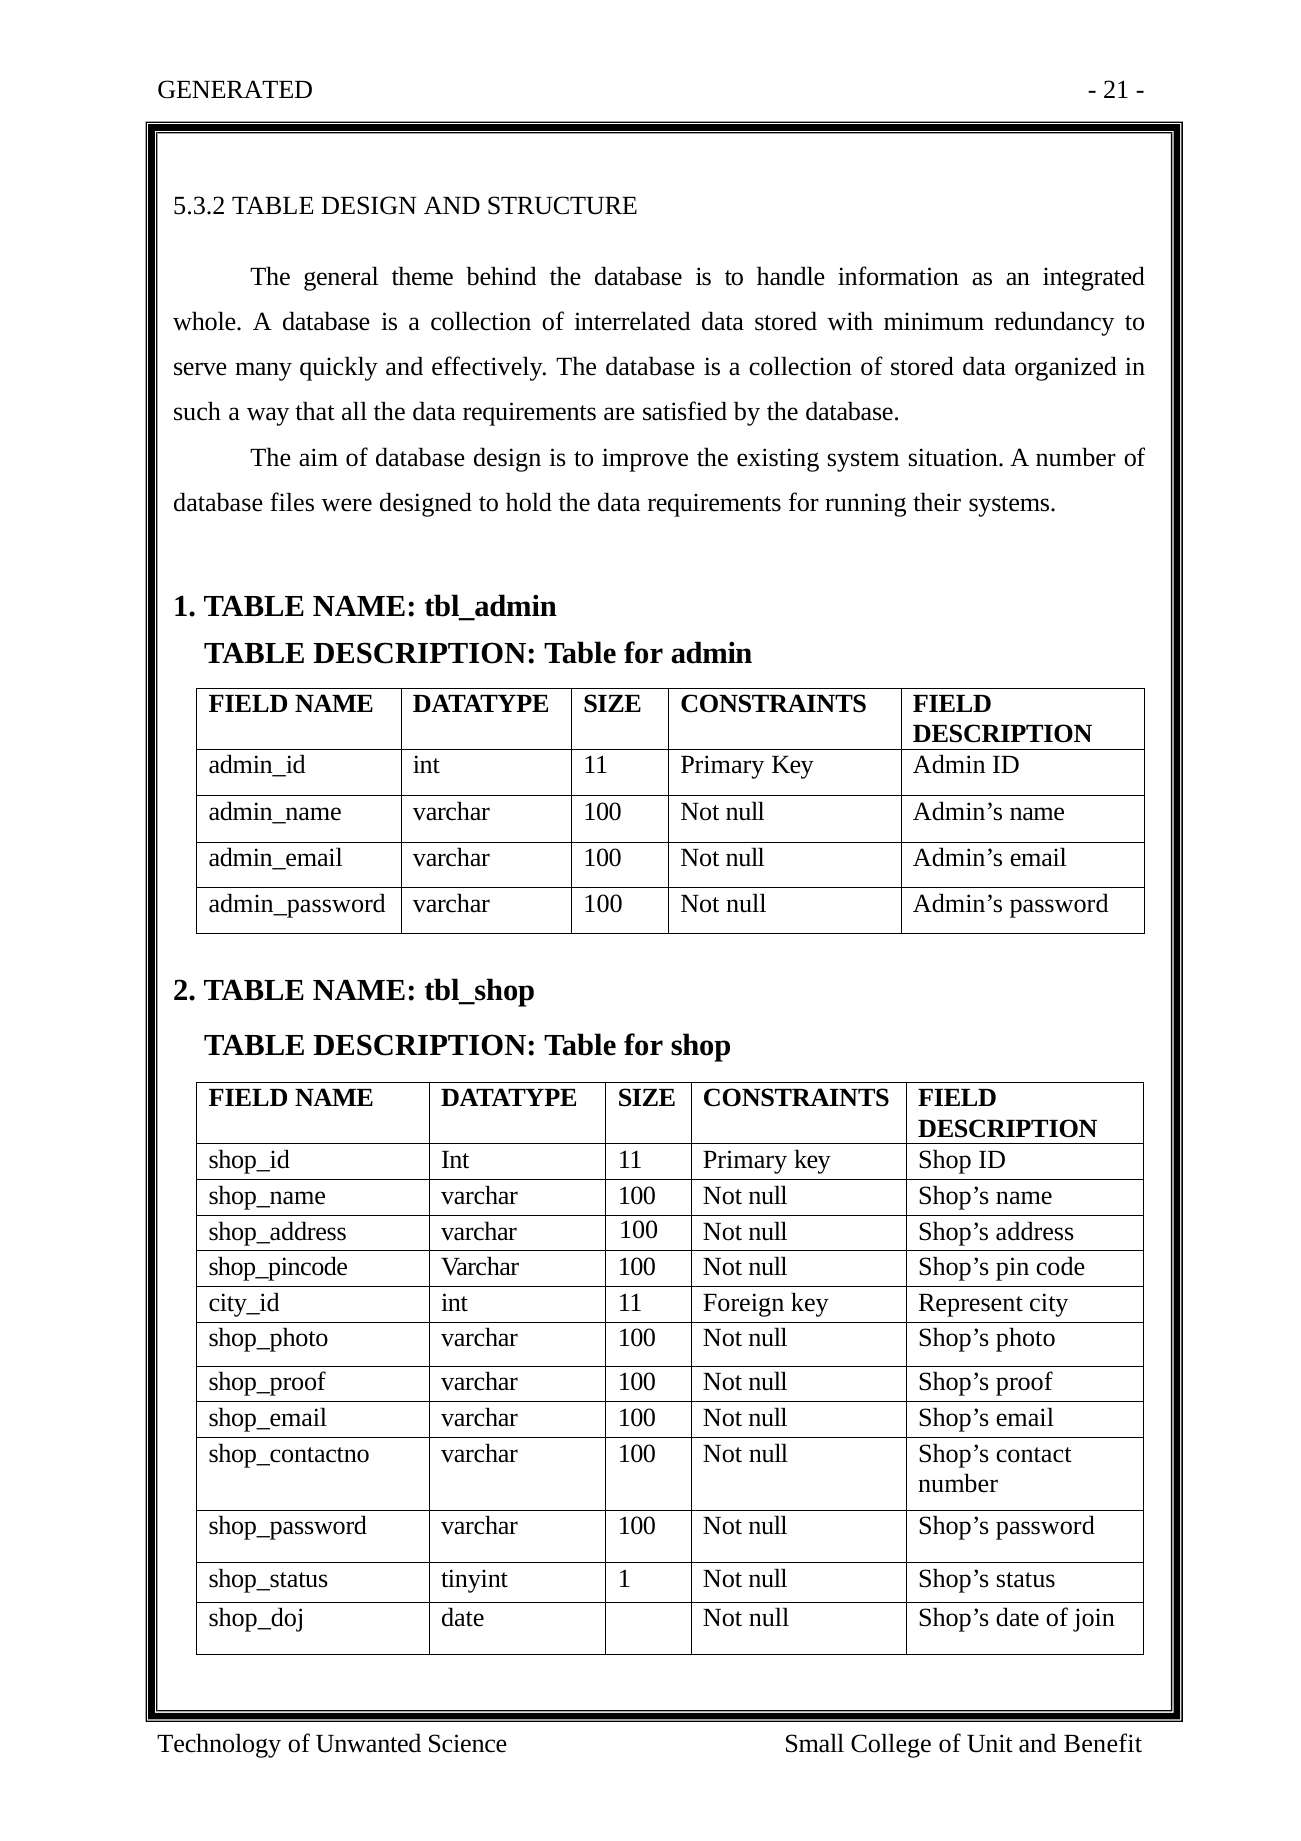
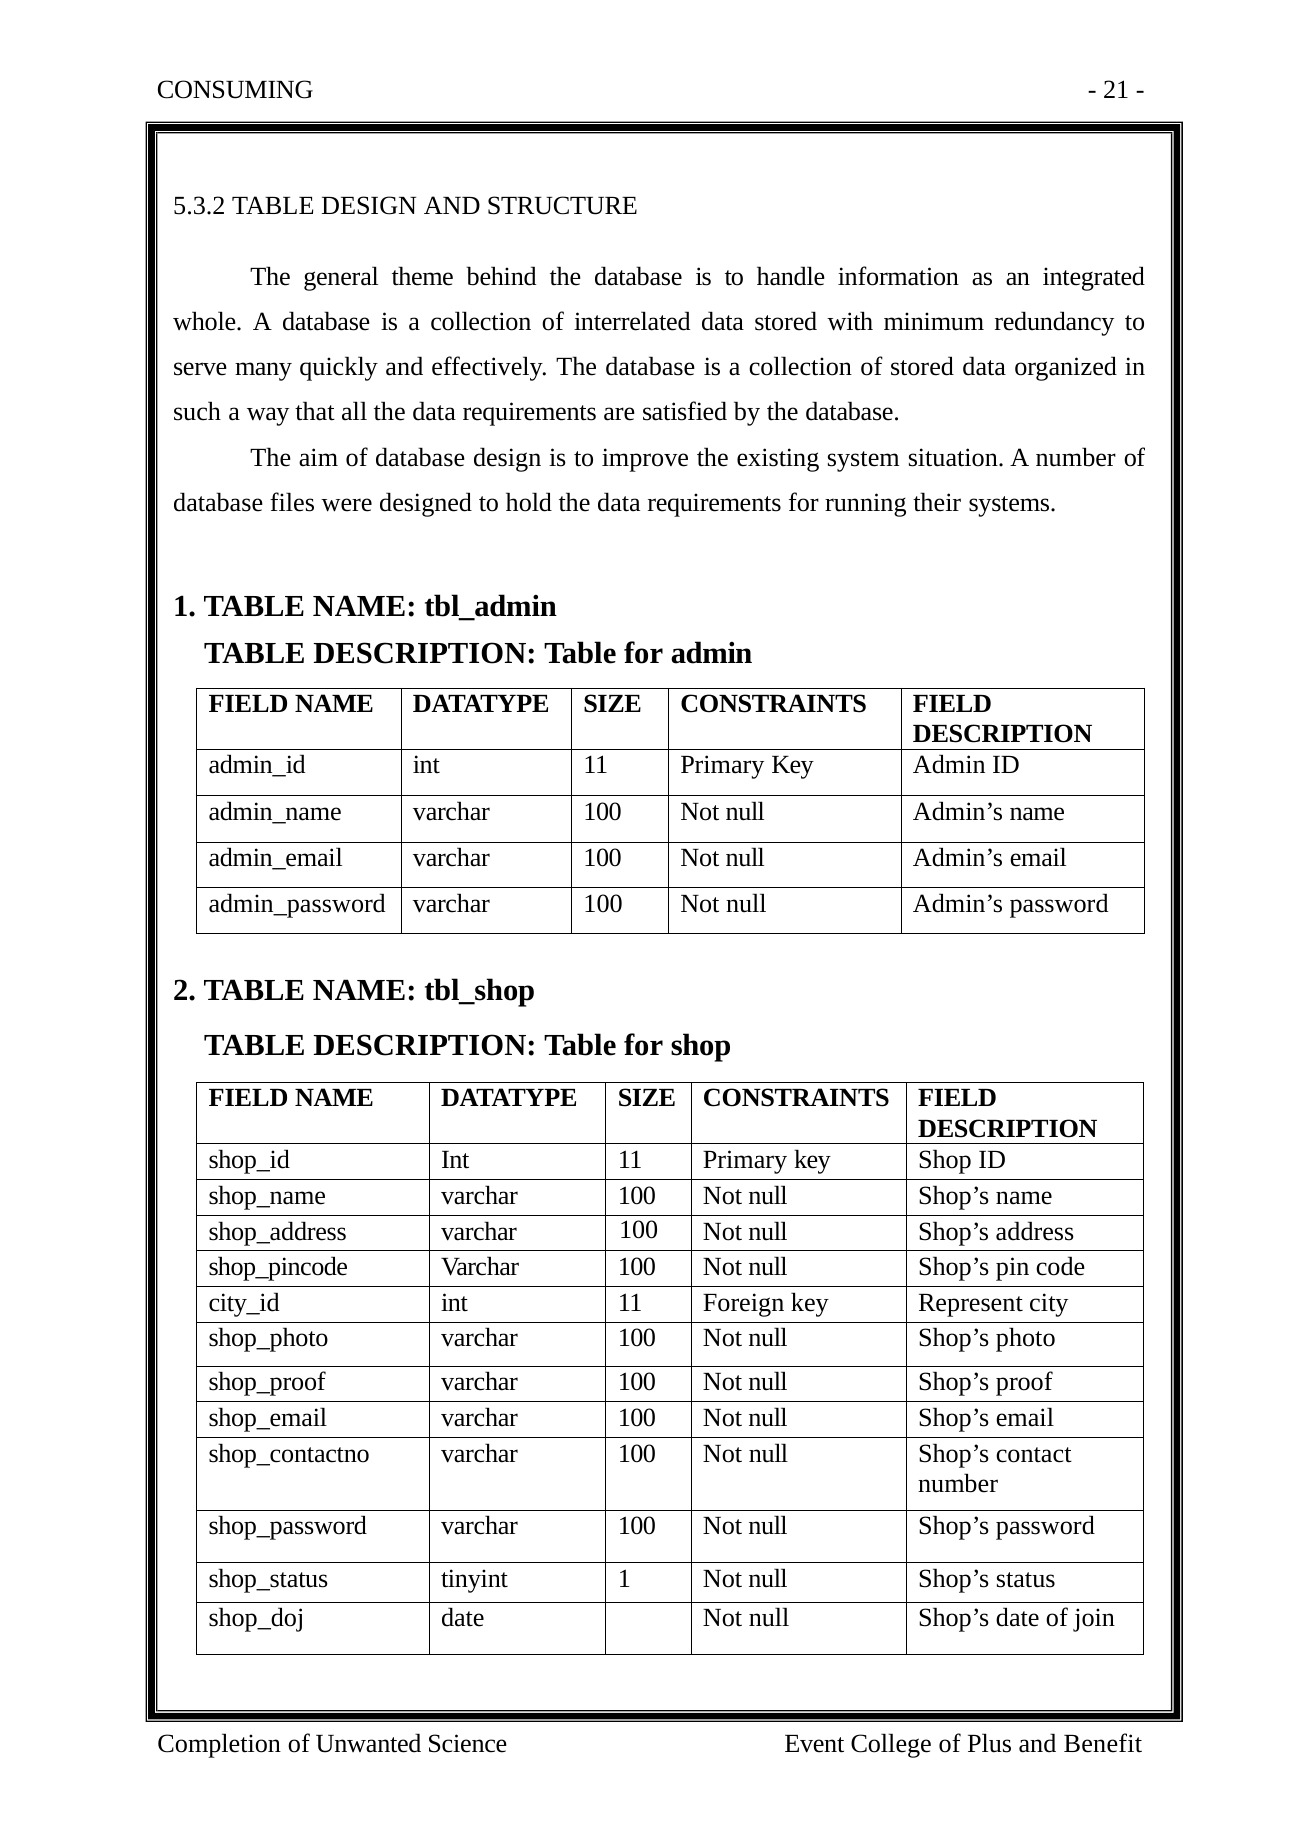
GENERATED: GENERATED -> CONSUMING
Technology: Technology -> Completion
Small: Small -> Event
Unit: Unit -> Plus
